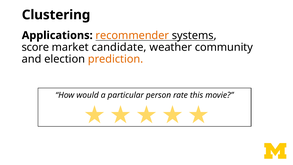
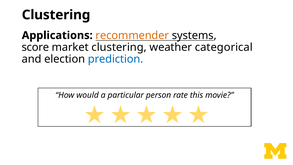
market candidate: candidate -> clustering
community: community -> categorical
prediction colour: orange -> blue
